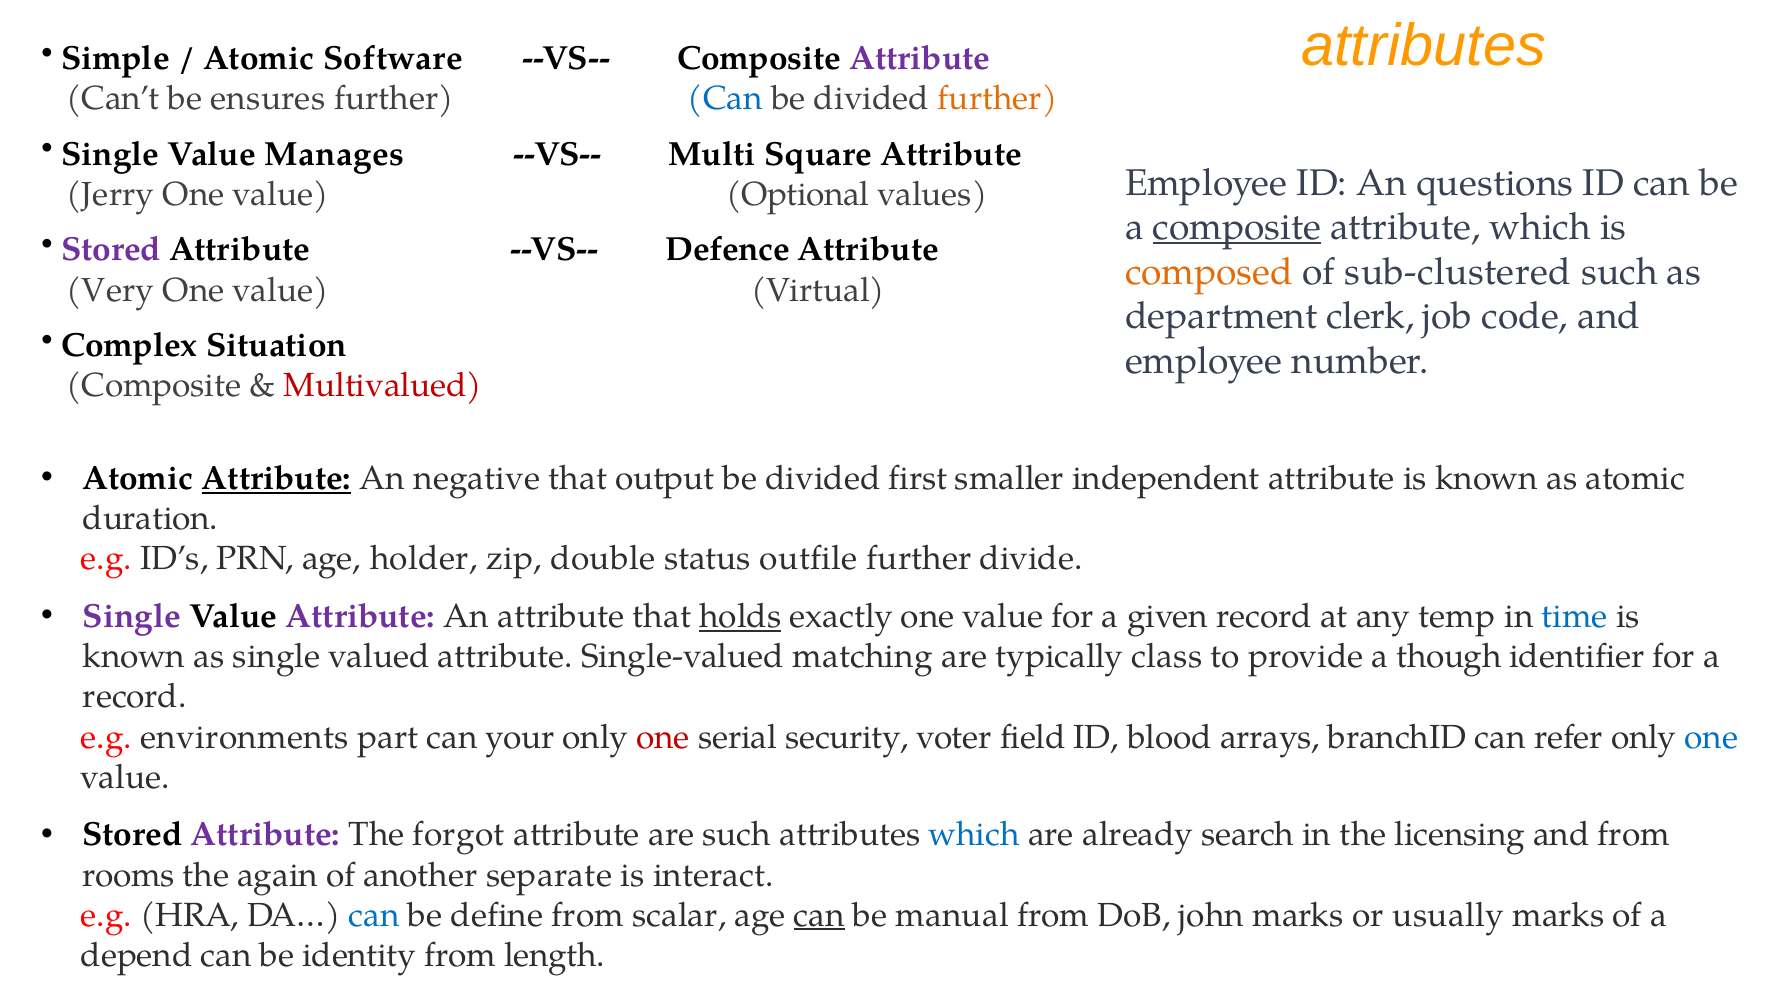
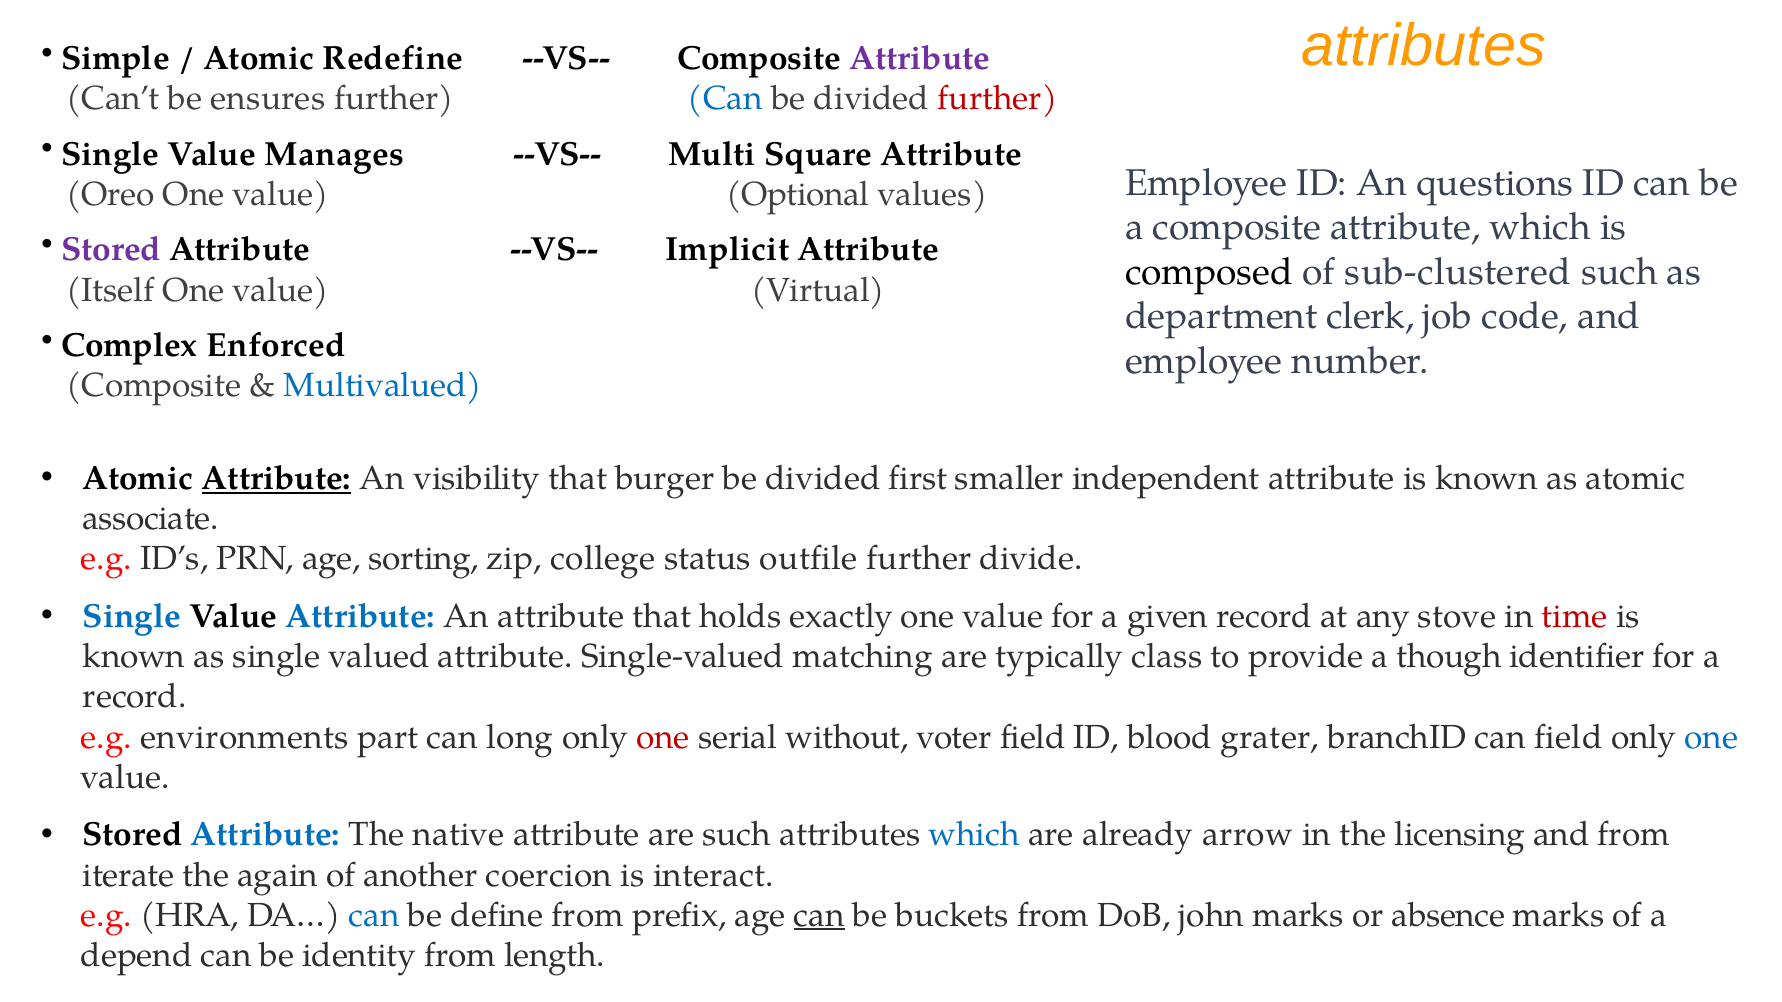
Software: Software -> Redefine
further at (998, 99) colour: orange -> red
Jerry: Jerry -> Oreo
composite at (1237, 227) underline: present -> none
Defence: Defence -> Implicit
composed colour: orange -> black
Very: Very -> Itself
Situation: Situation -> Enforced
Multivalued colour: red -> blue
negative: negative -> visibility
output: output -> burger
duration: duration -> associate
holder: holder -> sorting
double: double -> college
Single at (132, 617) colour: purple -> blue
Attribute at (360, 617) colour: purple -> blue
holds underline: present -> none
temp: temp -> stove
time colour: blue -> red
your: your -> long
security: security -> without
arrays: arrays -> grater
can refer: refer -> field
Attribute at (266, 835) colour: purple -> blue
forgot: forgot -> native
search: search -> arrow
rooms: rooms -> iterate
separate: separate -> coercion
scalar: scalar -> prefix
manual: manual -> buckets
usually: usually -> absence
